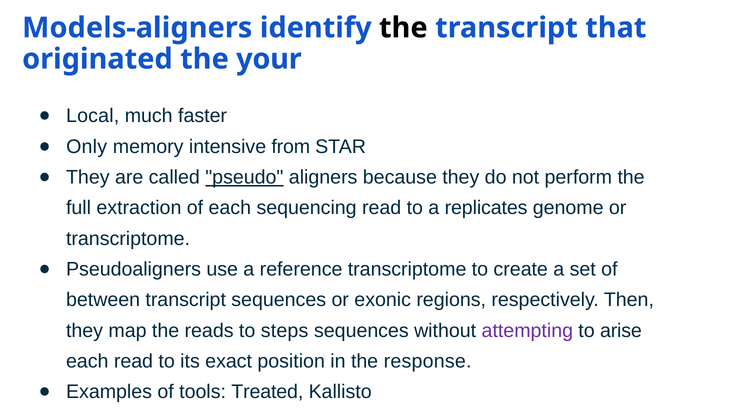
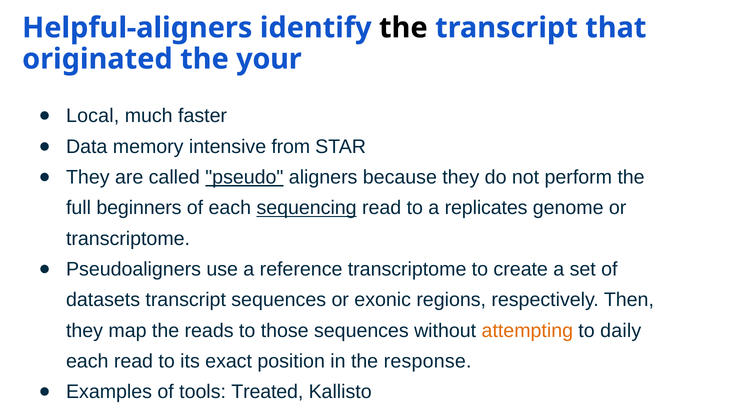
Models-aligners: Models-aligners -> Helpful-aligners
Only: Only -> Data
extraction: extraction -> beginners
sequencing underline: none -> present
between: between -> datasets
steps: steps -> those
attempting colour: purple -> orange
arise: arise -> daily
